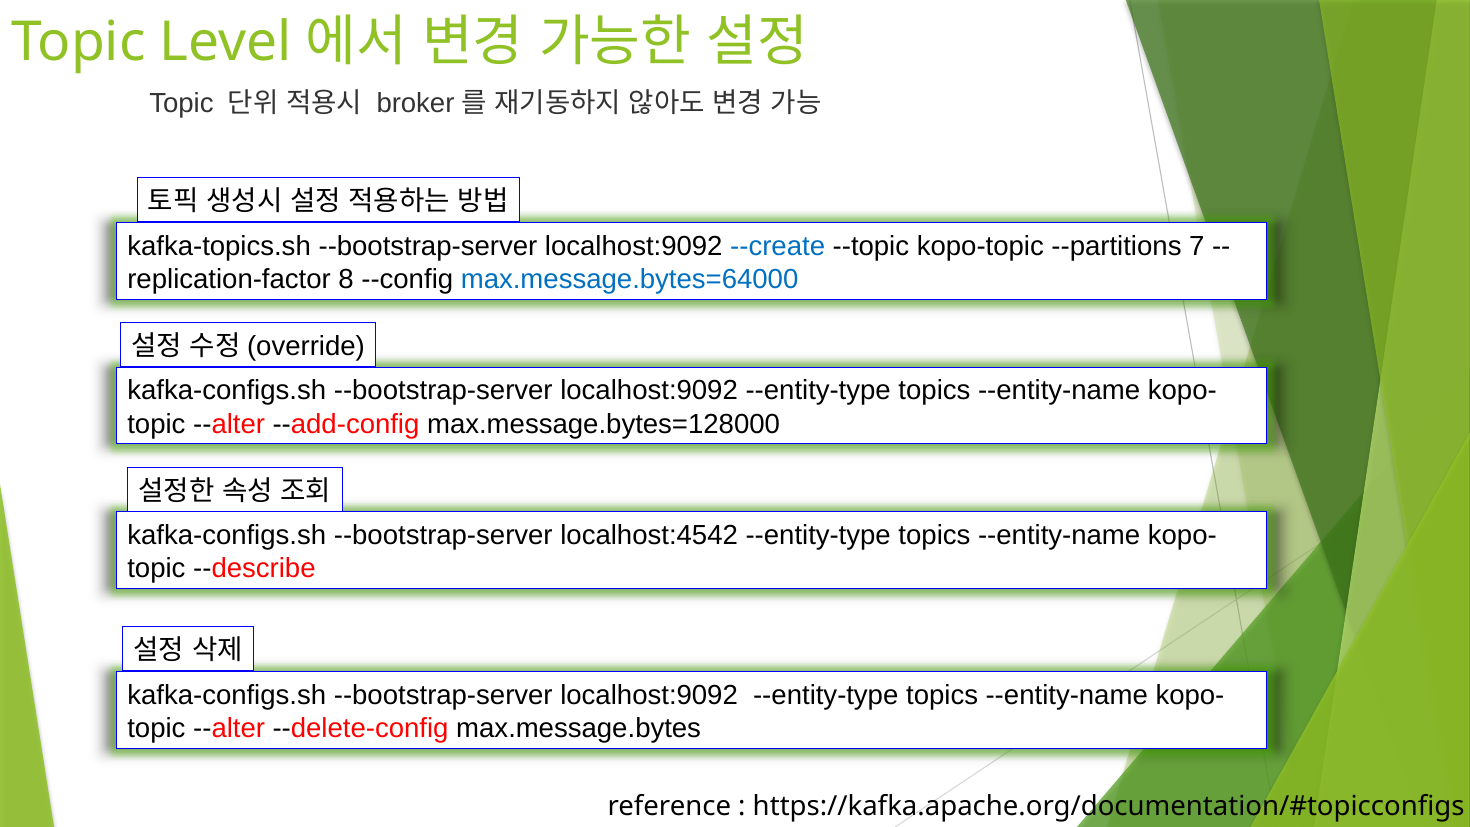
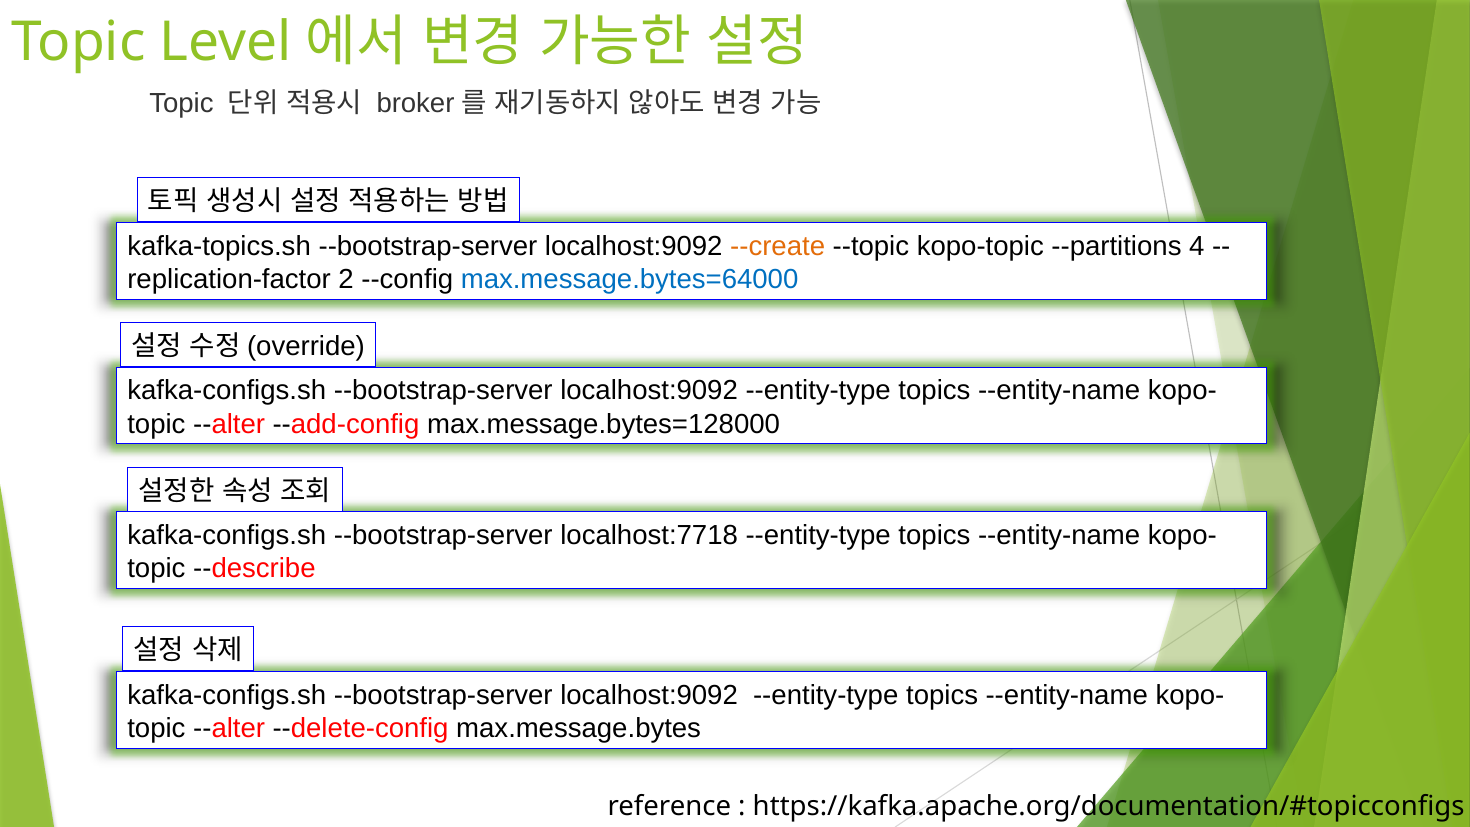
--create colour: blue -> orange
7: 7 -> 4
8: 8 -> 2
localhost:4542: localhost:4542 -> localhost:7718
